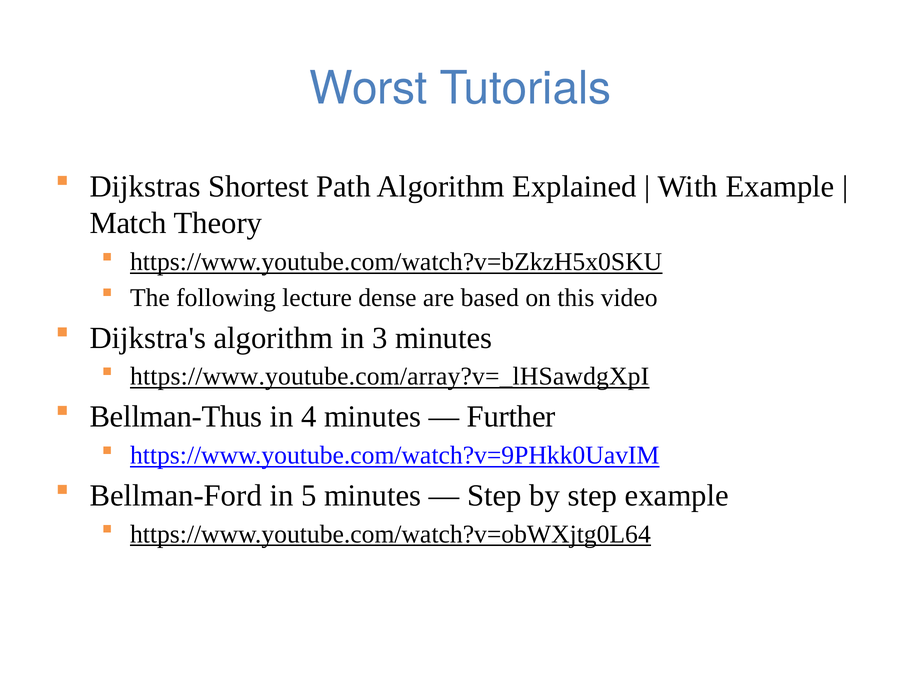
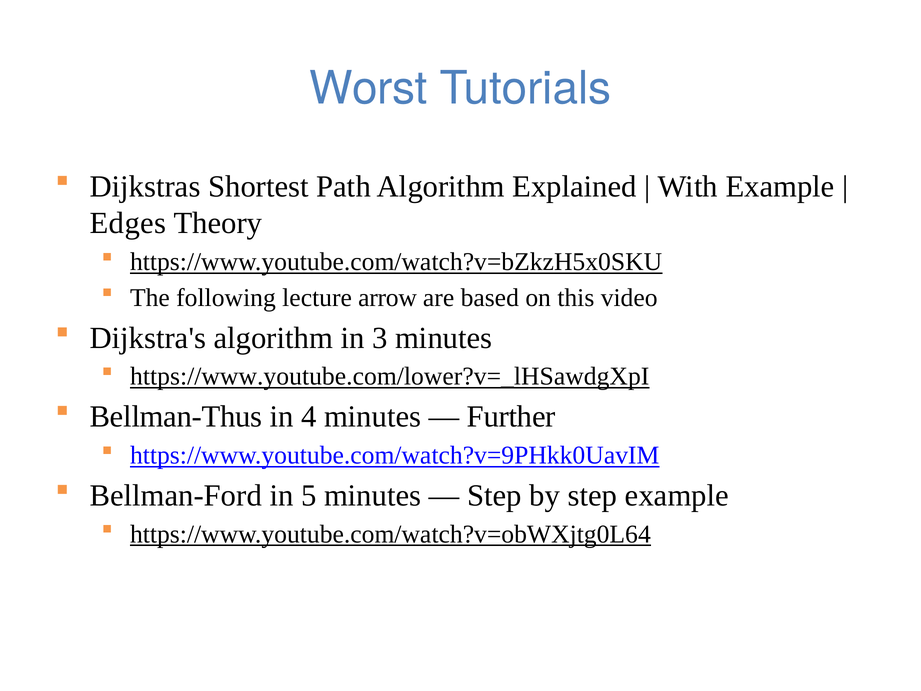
Match: Match -> Edges
dense: dense -> arrow
https://www.youtube.com/array?v=_lHSawdgXpI: https://www.youtube.com/array?v=_lHSawdgXpI -> https://www.youtube.com/lower?v=_lHSawdgXpI
